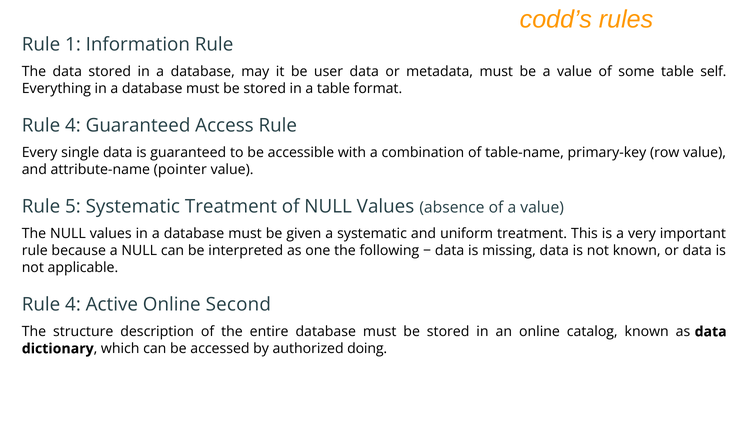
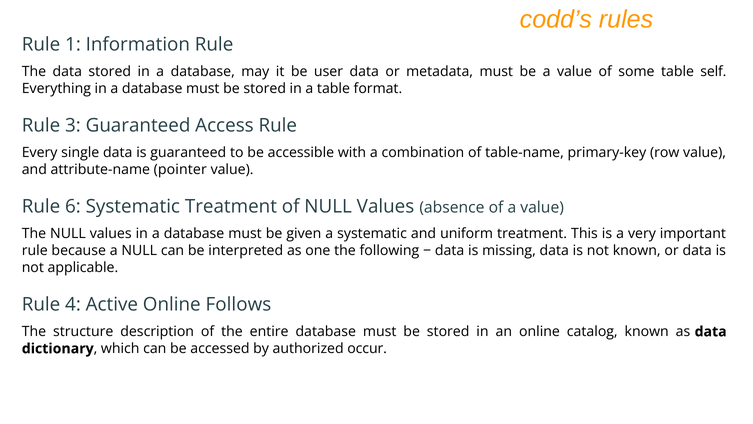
4 at (73, 126): 4 -> 3
5: 5 -> 6
Second: Second -> Follows
doing: doing -> occur
